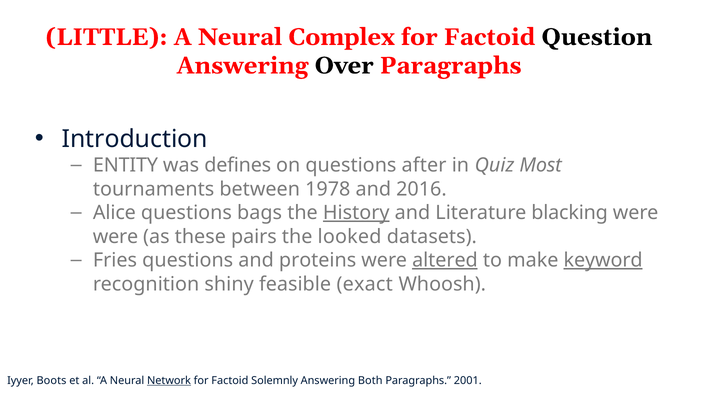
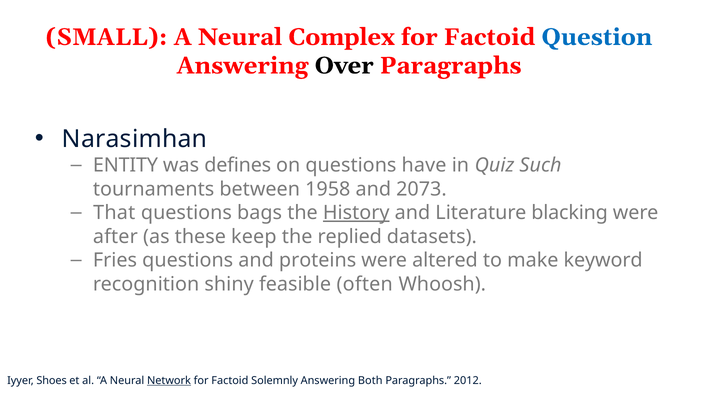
LITTLE: LITTLE -> SMALL
Question colour: black -> blue
Introduction: Introduction -> Narasimhan
after: after -> have
Most: Most -> Such
1978: 1978 -> 1958
2016: 2016 -> 2073
Alice: Alice -> That
were at (116, 237): were -> after
pairs: pairs -> keep
looked: looked -> replied
altered underline: present -> none
keyword underline: present -> none
exact: exact -> often
Boots: Boots -> Shoes
2001: 2001 -> 2012
